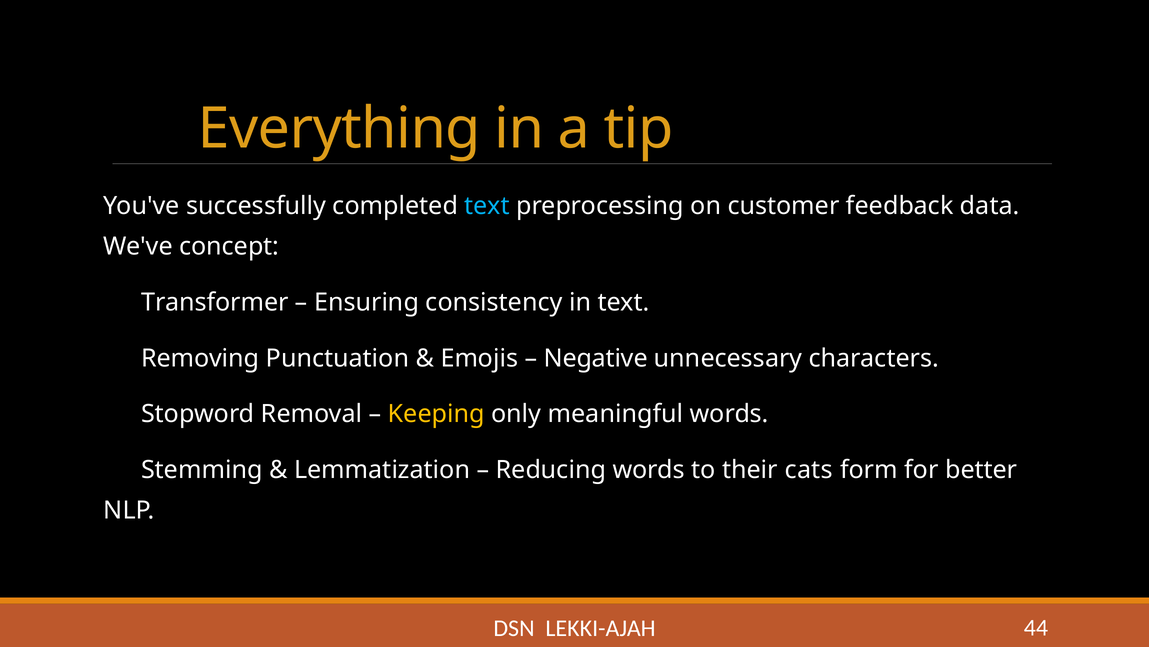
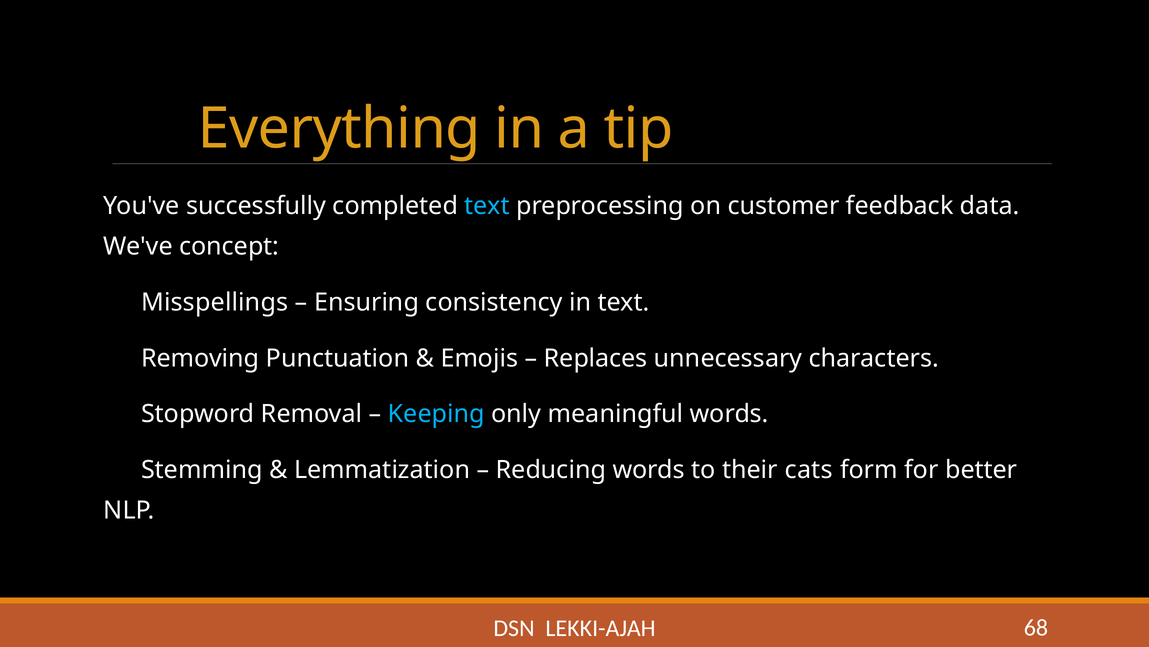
Transformer: Transformer -> Misspellings
Negative: Negative -> Replaces
Keeping colour: yellow -> light blue
44: 44 -> 68
